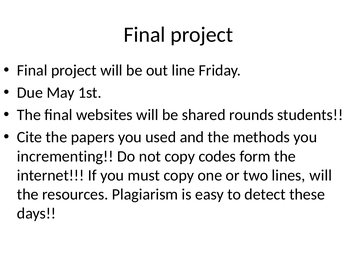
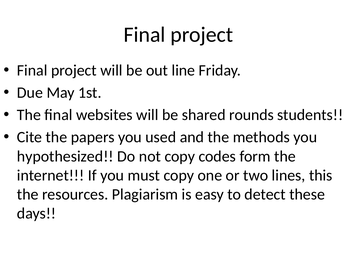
incrementing: incrementing -> hypothesized
lines will: will -> this
